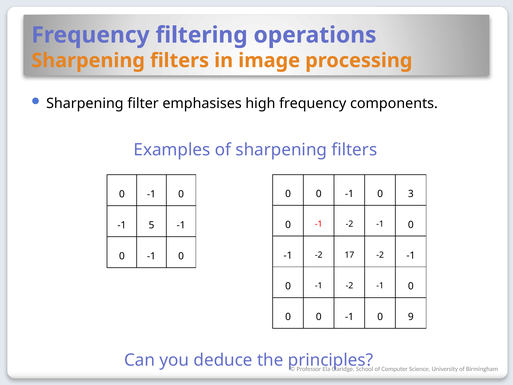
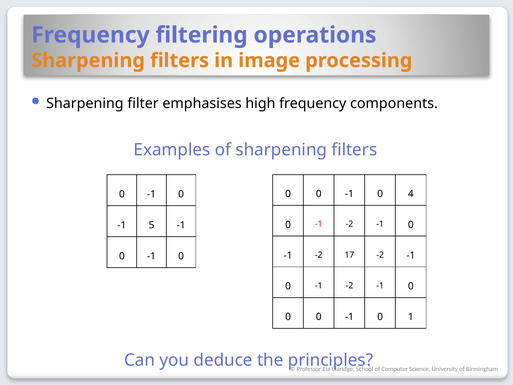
3: 3 -> 4
9: 9 -> 1
